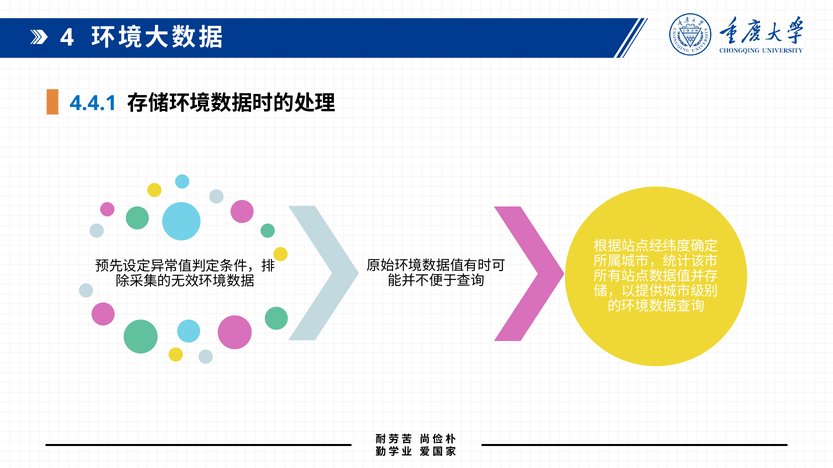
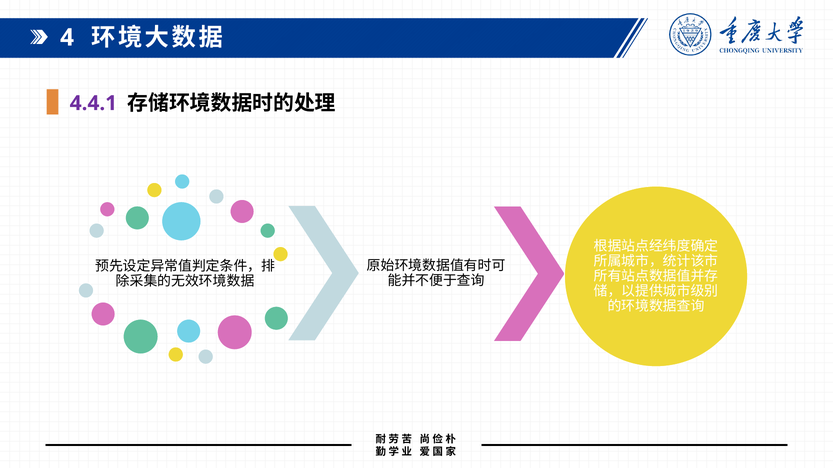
4.4.1 colour: blue -> purple
